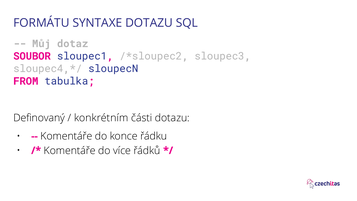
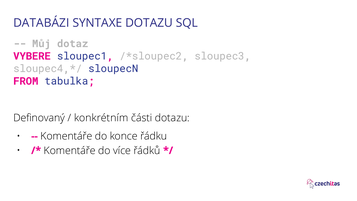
FORMÁTU: FORMÁTU -> DATABÁZI
SOUBOR: SOUBOR -> VYBERE
